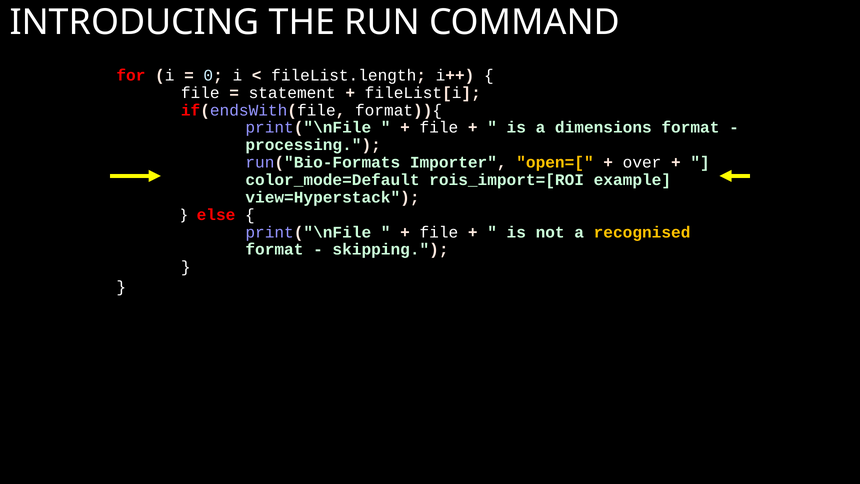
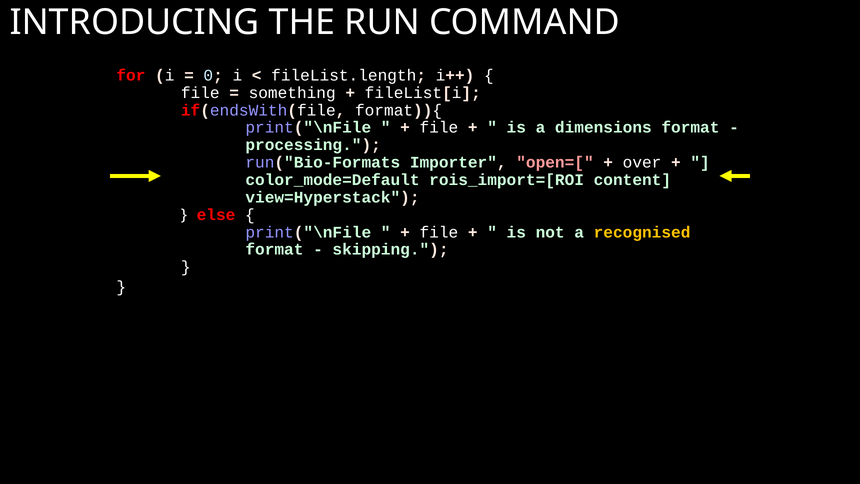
statement: statement -> something
open=[ colour: yellow -> pink
example: example -> content
